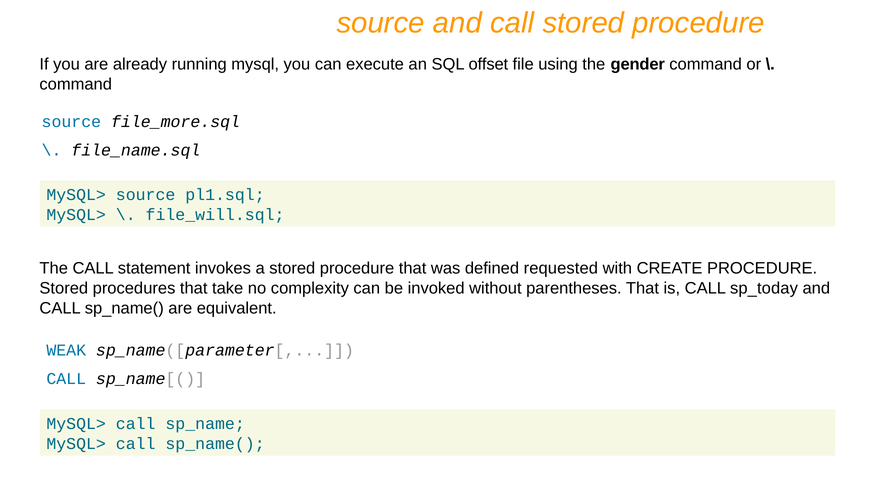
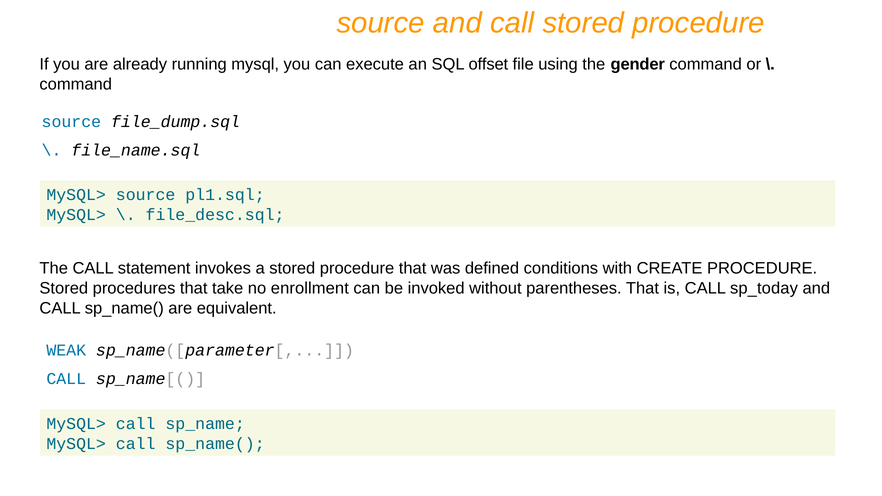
file_more.sql: file_more.sql -> file_dump.sql
file_will.sql: file_will.sql -> file_desc.sql
requested: requested -> conditions
complexity: complexity -> enrollment
